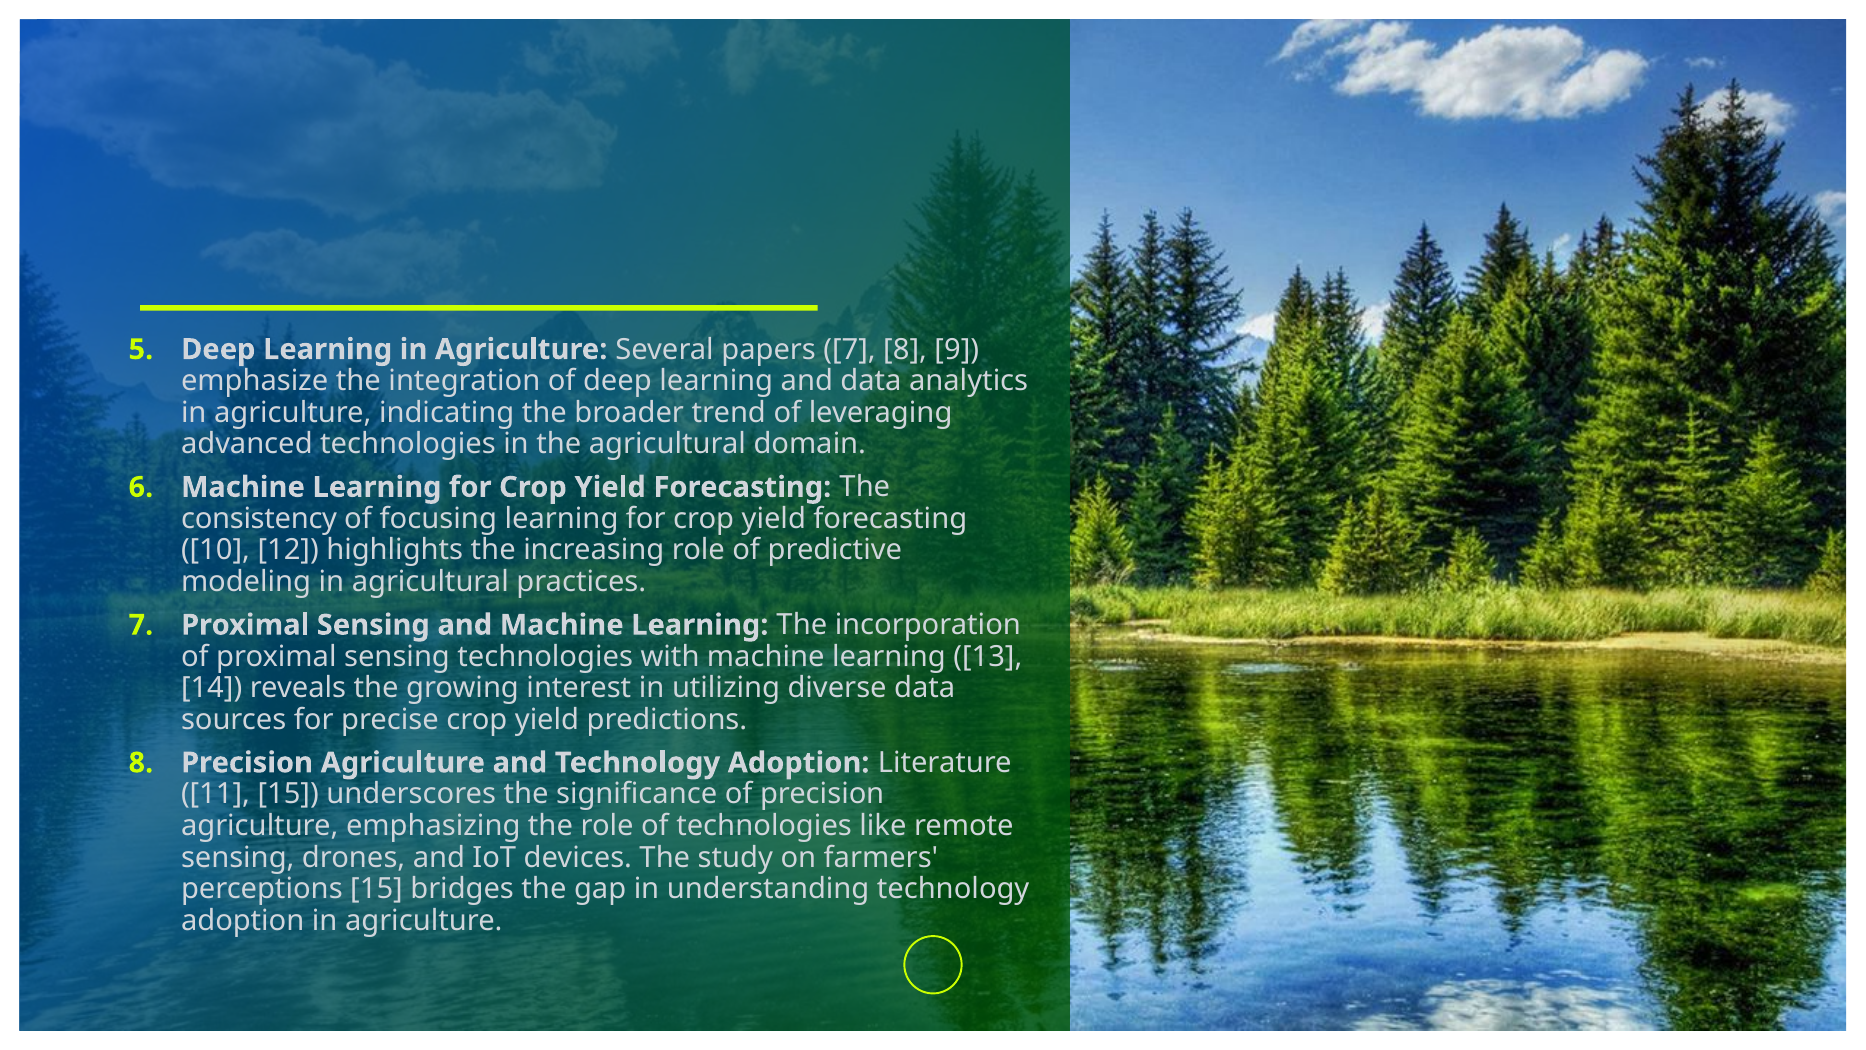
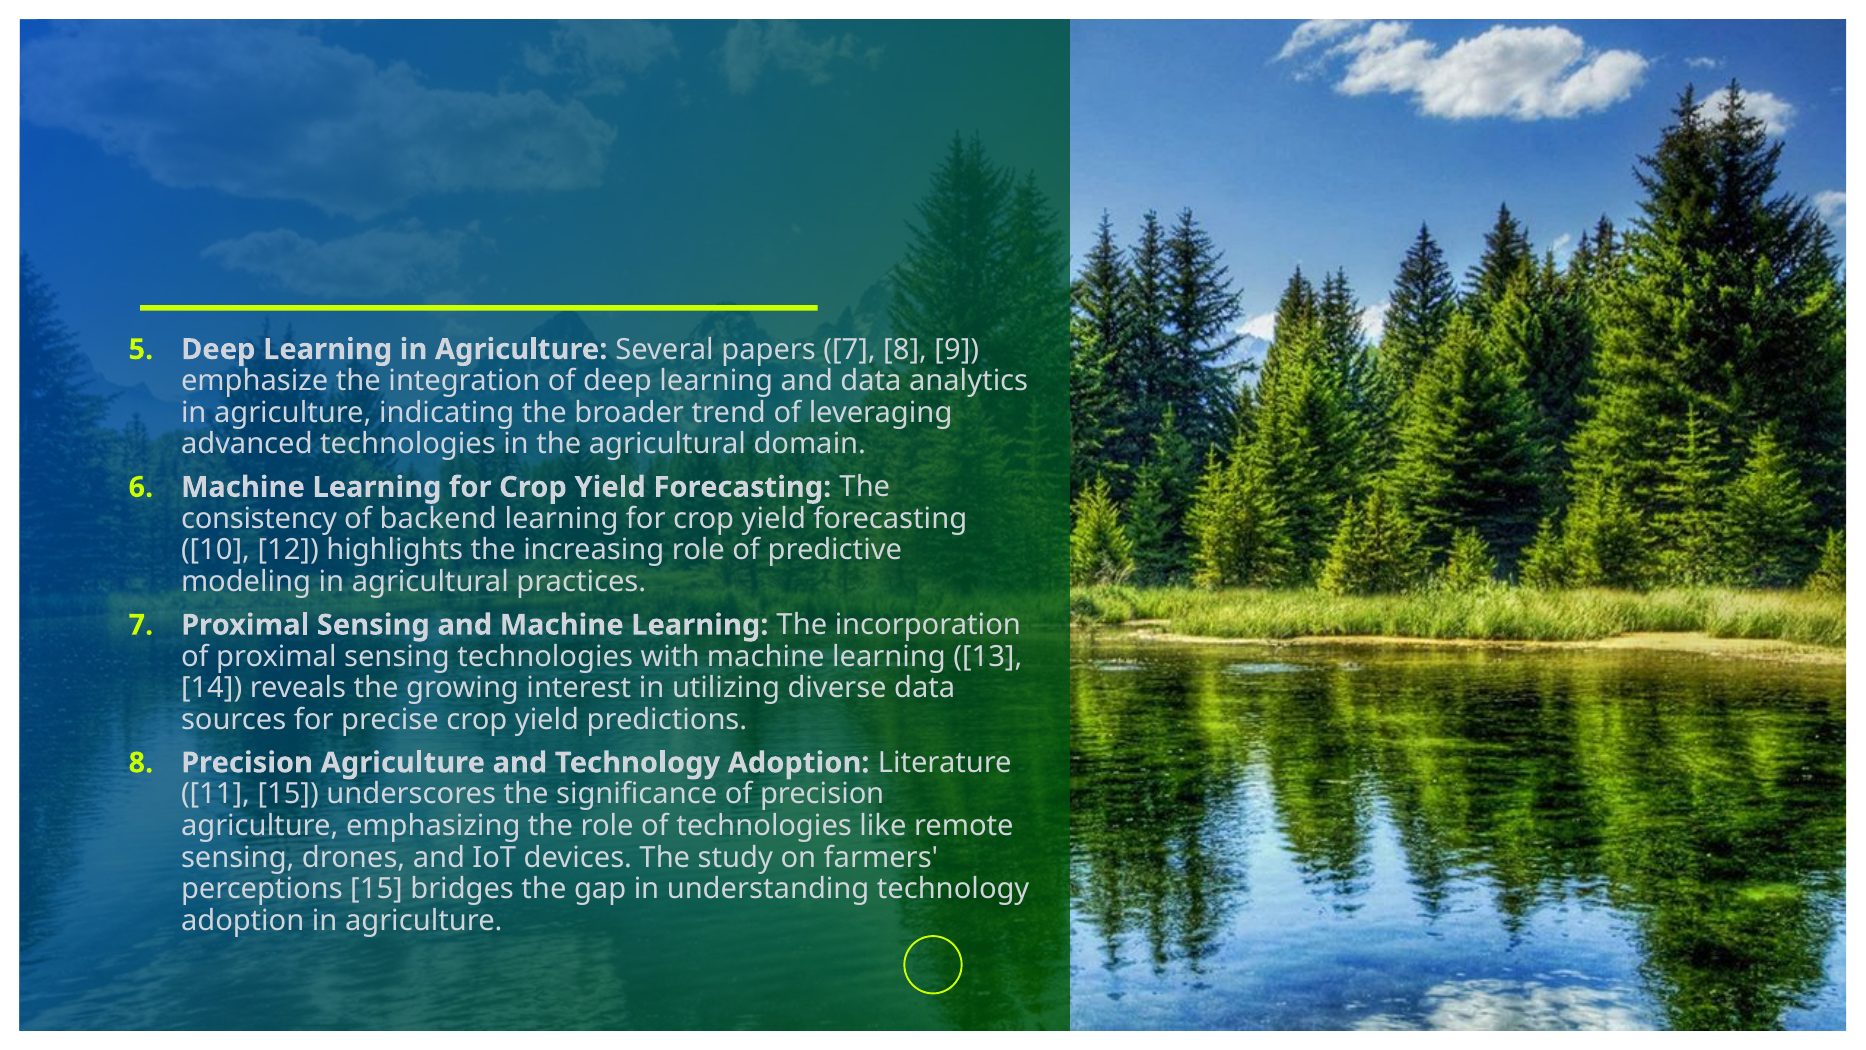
focusing: focusing -> backend
